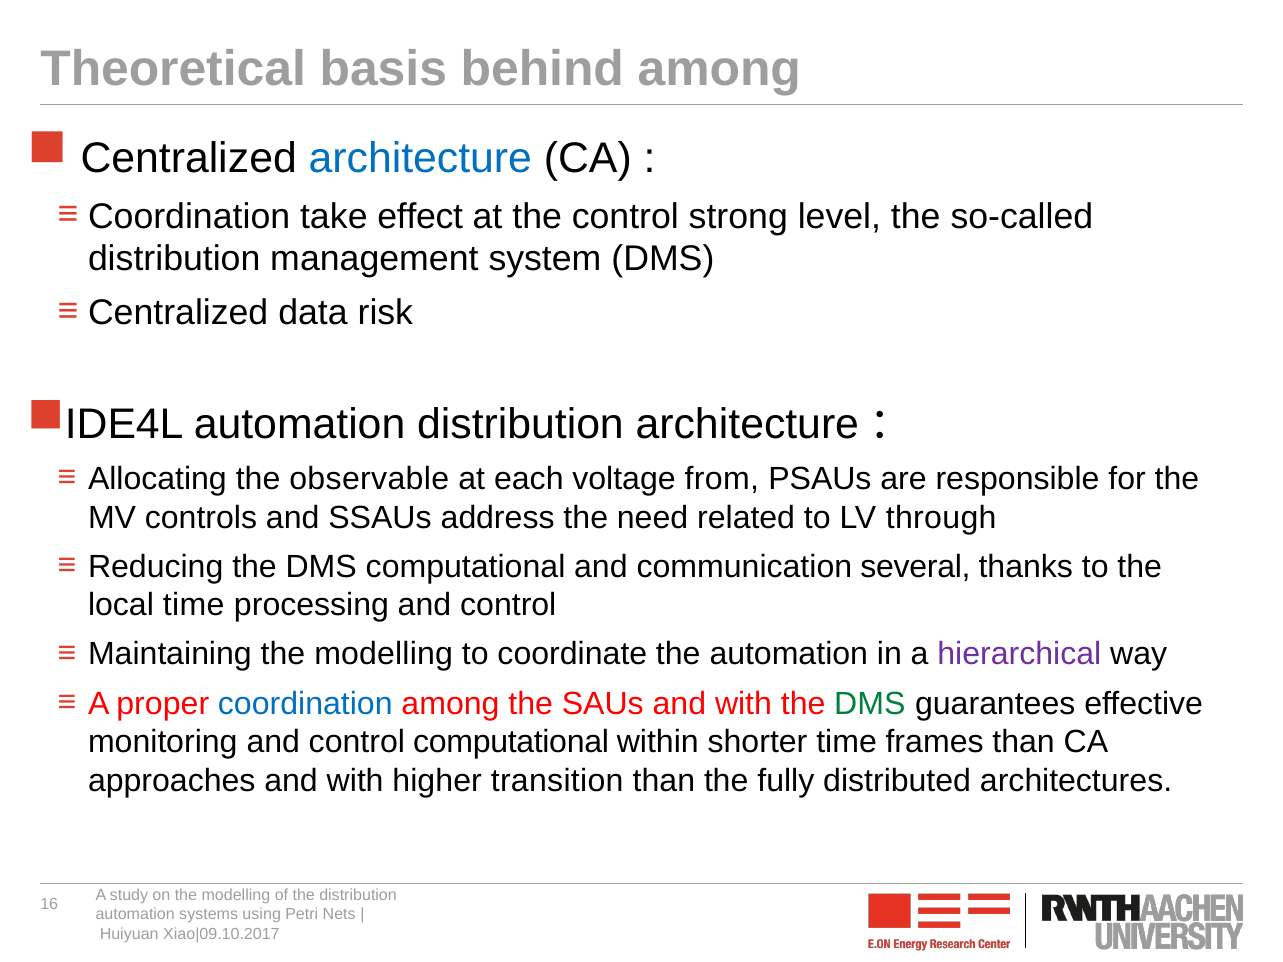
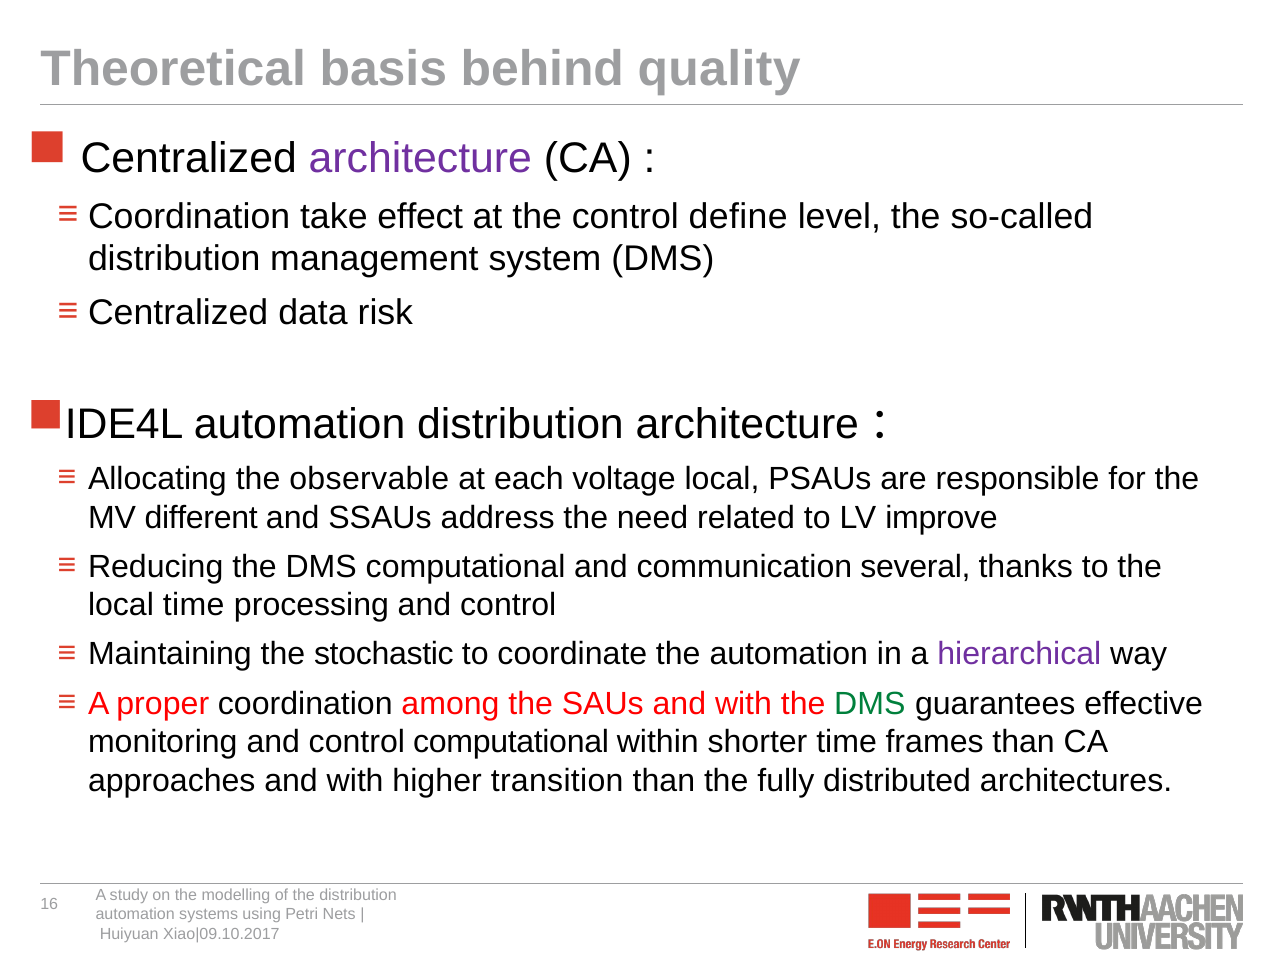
behind among: among -> quality
architecture colour: blue -> purple
strong: strong -> define
voltage from: from -> local
controls: controls -> different
through: through -> improve
Maintaining the modelling: modelling -> stochastic
coordination at (305, 704) colour: blue -> black
